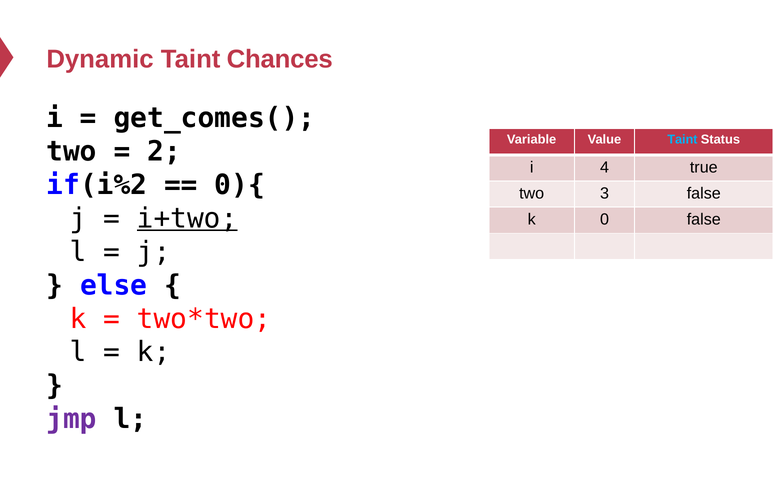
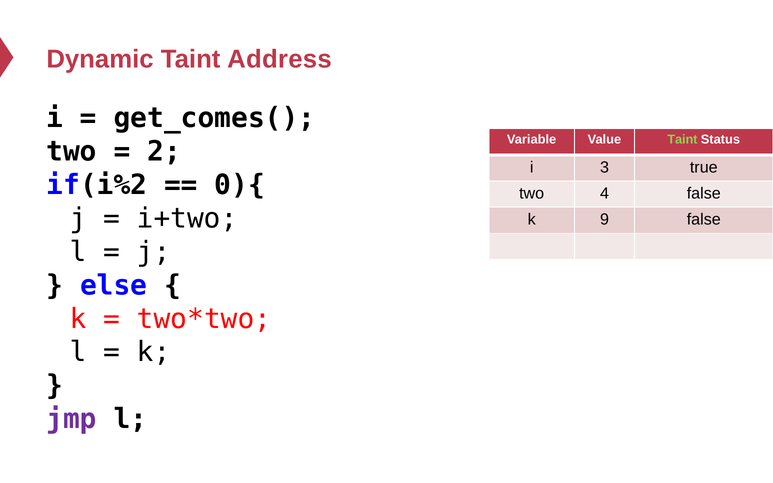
Chances: Chances -> Address
Taint at (682, 139) colour: light blue -> light green
4: 4 -> 3
3: 3 -> 4
i+two underline: present -> none
0: 0 -> 9
